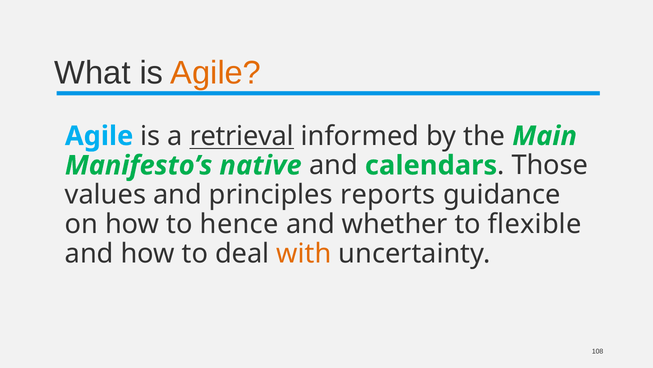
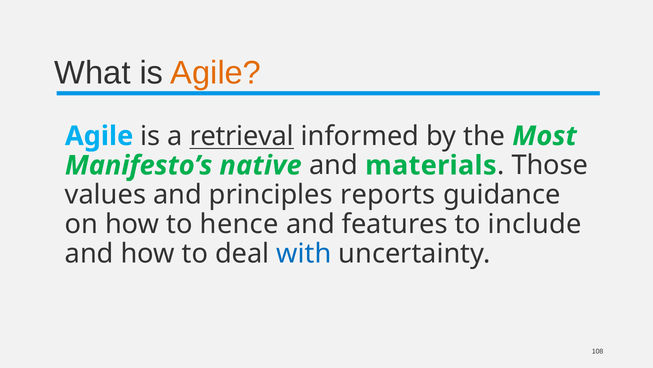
Main: Main -> Most
calendars: calendars -> materials
whether: whether -> features
flexible: flexible -> include
with colour: orange -> blue
